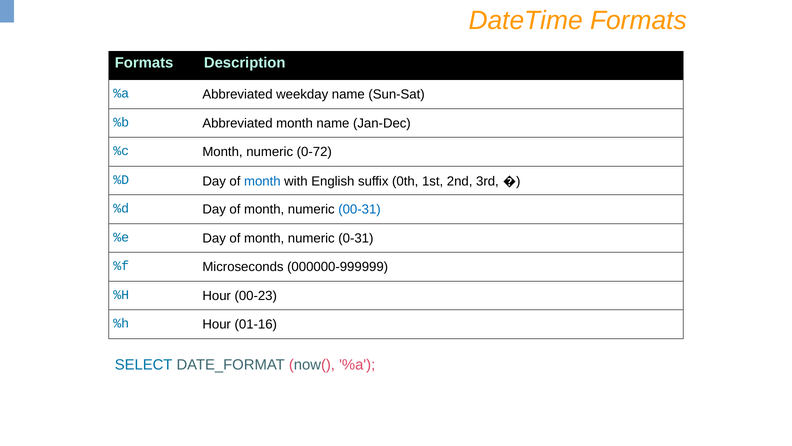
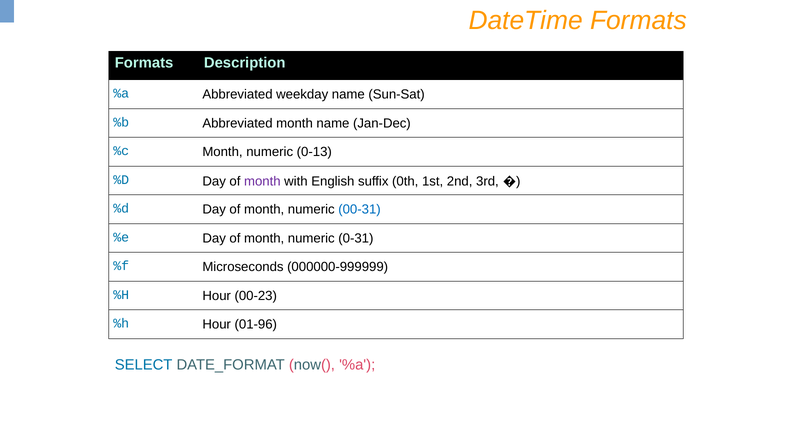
0-72: 0-72 -> 0-13
month at (262, 181) colour: blue -> purple
01-16: 01-16 -> 01-96
